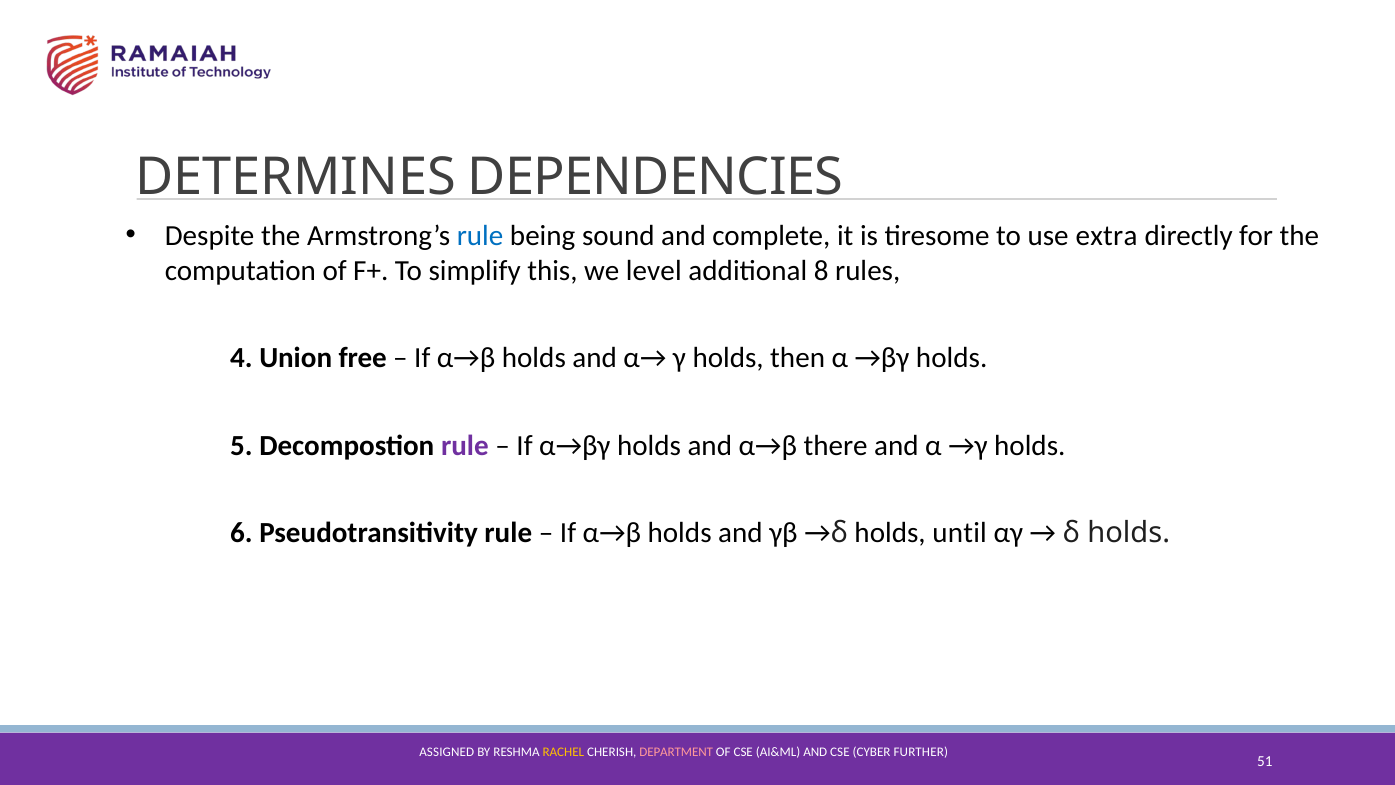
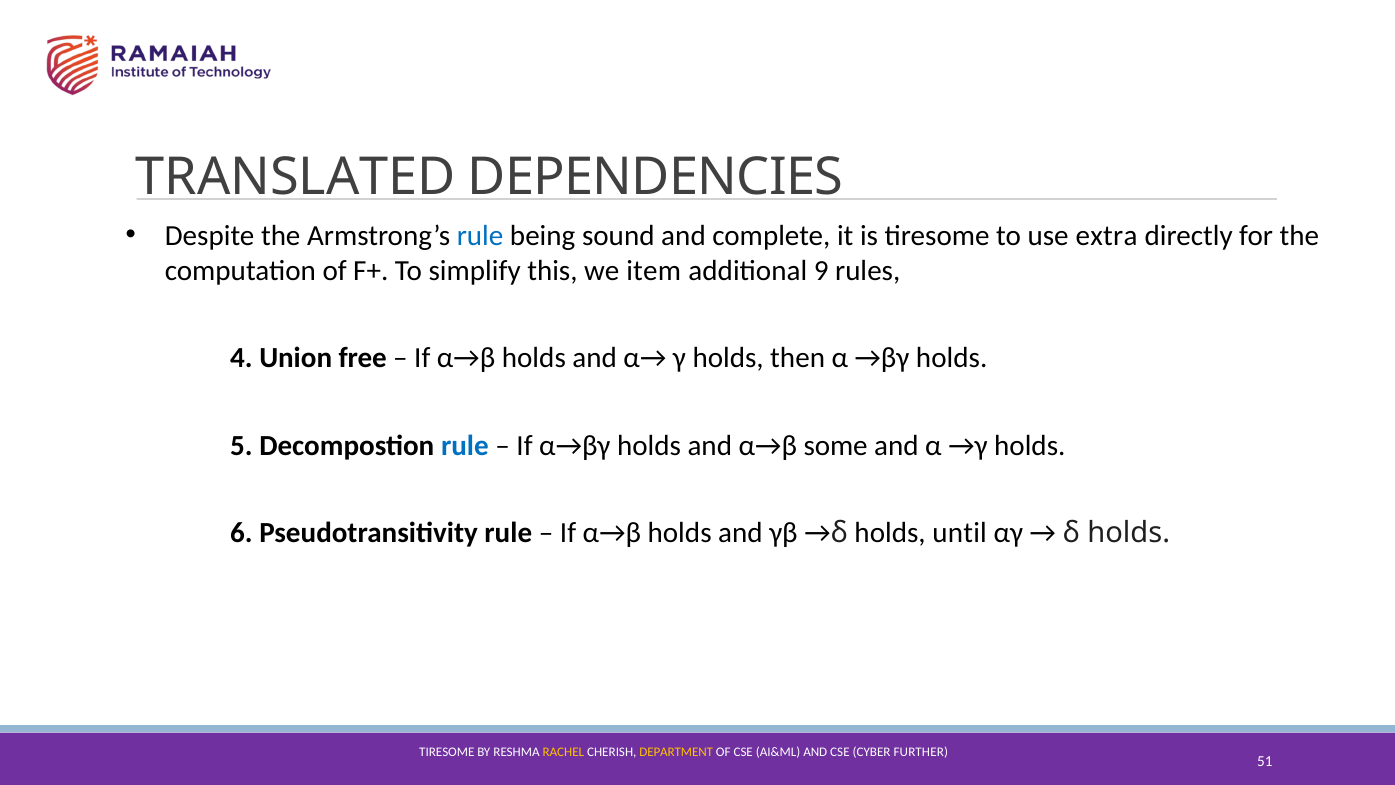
DETERMINES: DETERMINES -> TRANSLATED
level: level -> item
8: 8 -> 9
rule at (465, 445) colour: purple -> blue
there: there -> some
ASSIGNED at (447, 752): ASSIGNED -> TIRESOME
DEPARTMENT colour: pink -> yellow
